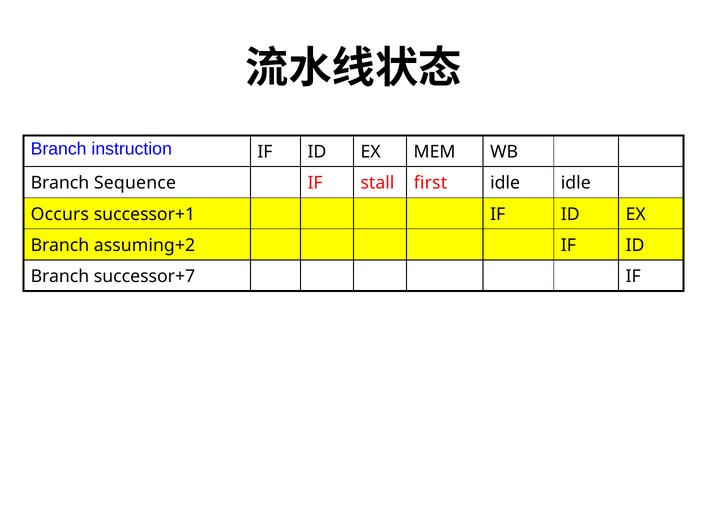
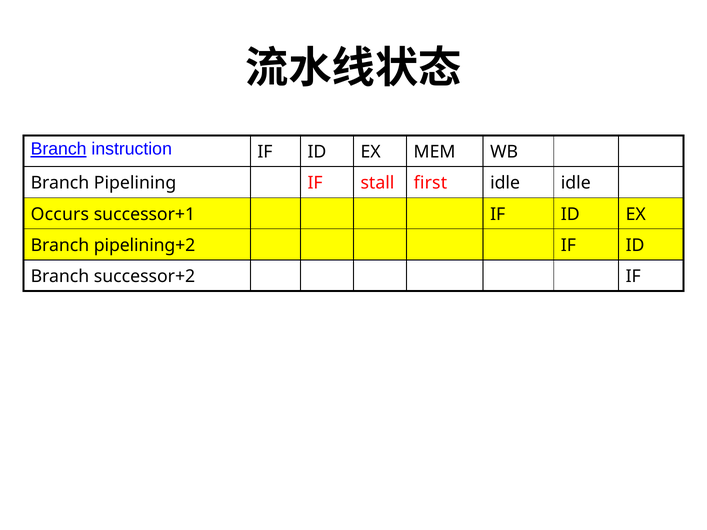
Branch at (59, 149) underline: none -> present
Sequence: Sequence -> Pipelining
assuming+2: assuming+2 -> pipelining+2
successor+7: successor+7 -> successor+2
